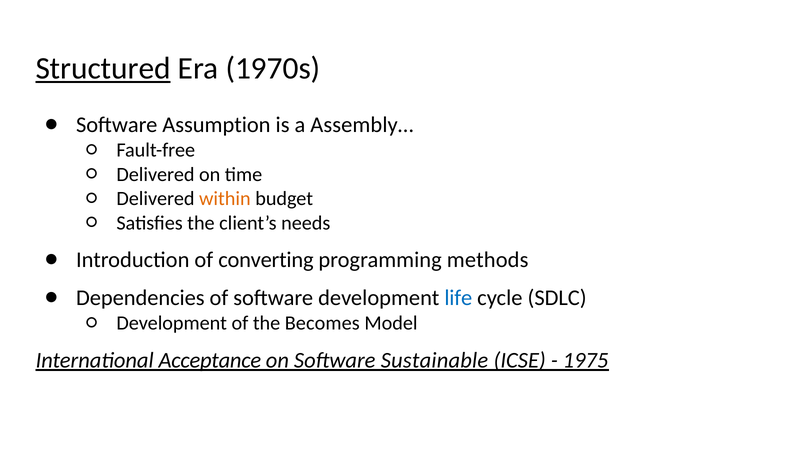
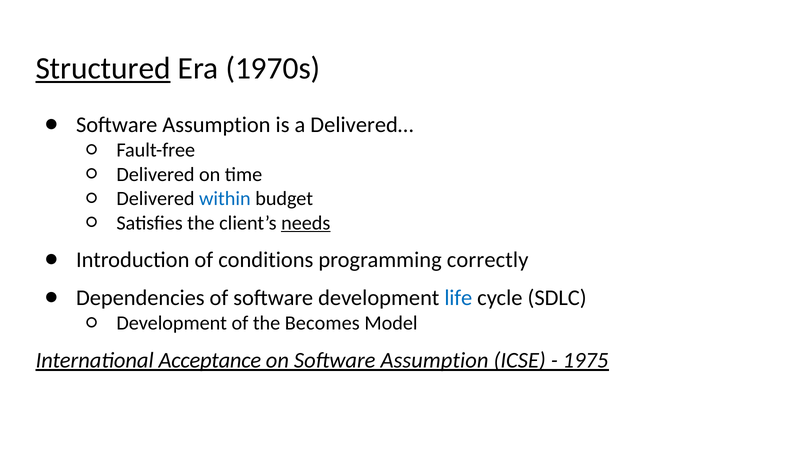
Assembly…: Assembly… -> Delivered…
within colour: orange -> blue
needs underline: none -> present
converting: converting -> conditions
methods: methods -> correctly
on Software Sustainable: Sustainable -> Assumption
